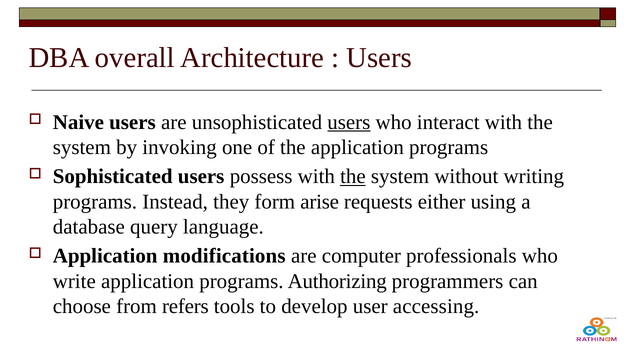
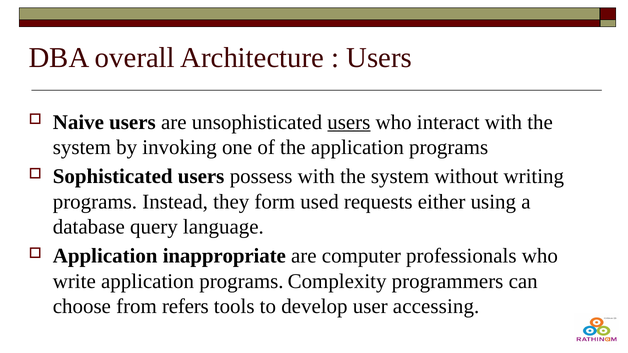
the at (353, 177) underline: present -> none
arise: arise -> used
modifications: modifications -> inappropriate
Authorizing: Authorizing -> Complexity
